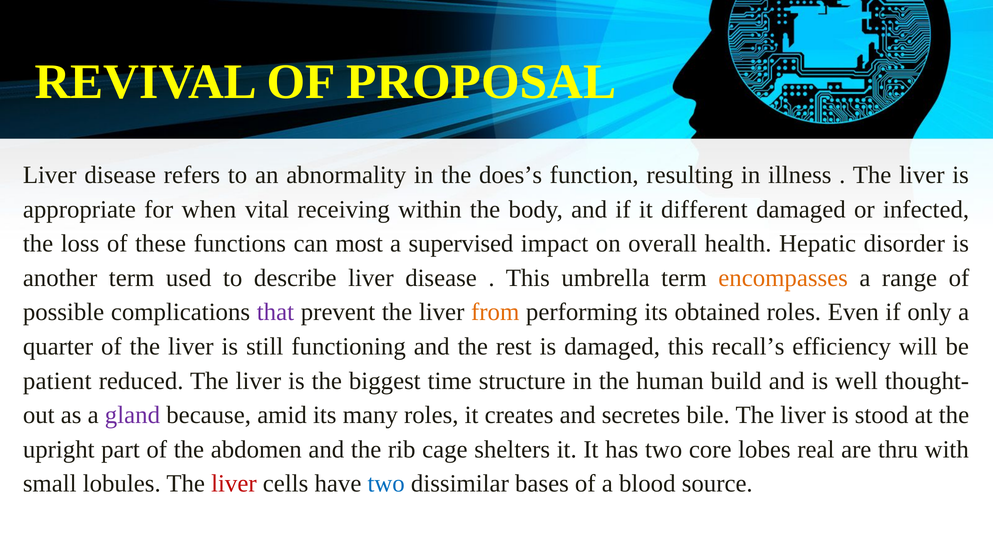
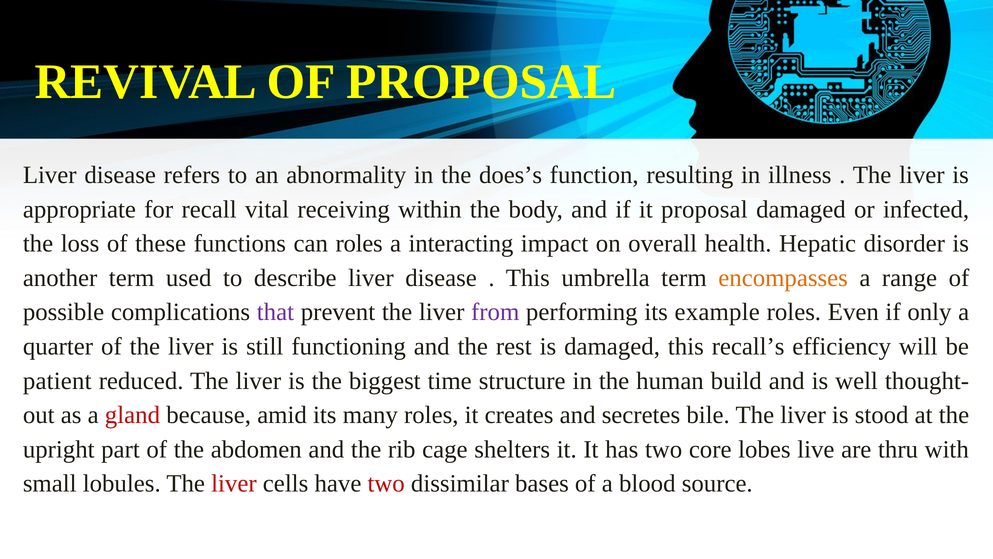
when: when -> recall
it different: different -> proposal
can most: most -> roles
supervised: supervised -> interacting
from colour: orange -> purple
obtained: obtained -> example
gland colour: purple -> red
real: real -> live
two at (386, 483) colour: blue -> red
